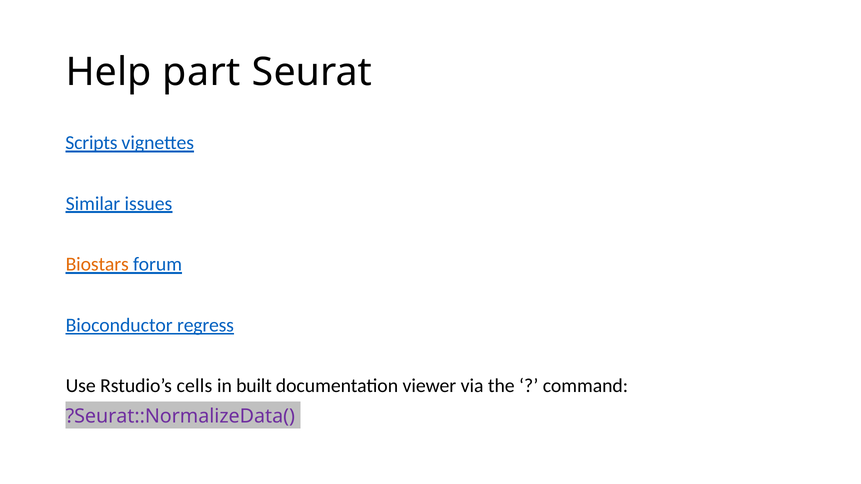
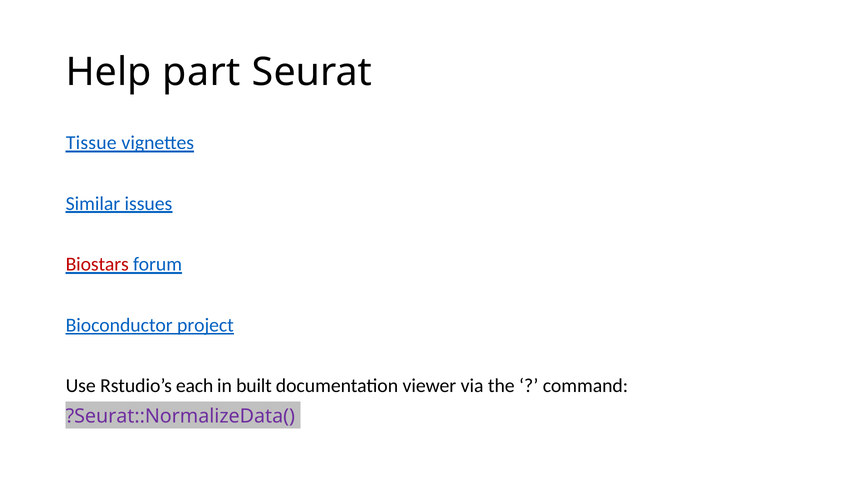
Scripts: Scripts -> Tissue
Biostars colour: orange -> red
regress: regress -> project
cells: cells -> each
